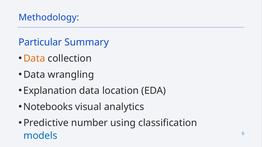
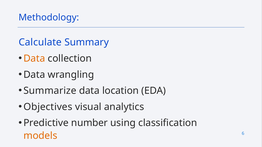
Particular: Particular -> Calculate
Explanation: Explanation -> Summarize
Notebooks: Notebooks -> Objectives
models colour: blue -> orange
